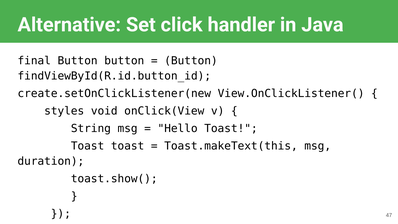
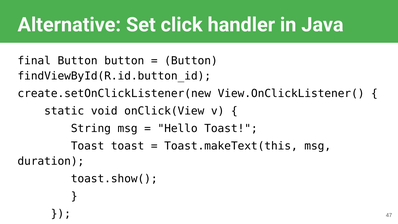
styles: styles -> static
